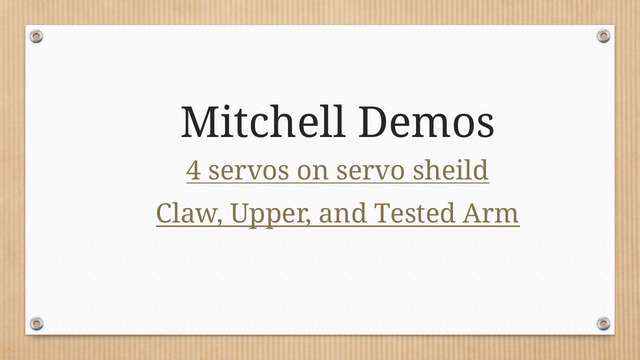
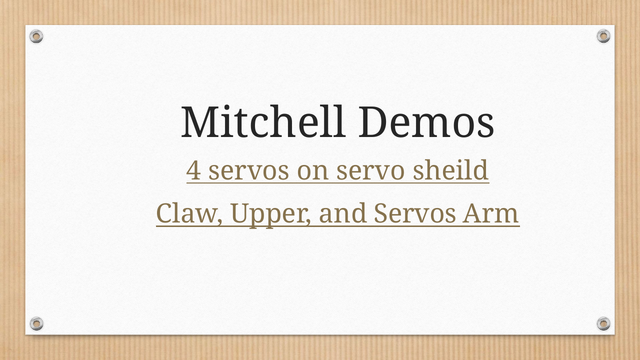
and Tested: Tested -> Servos
